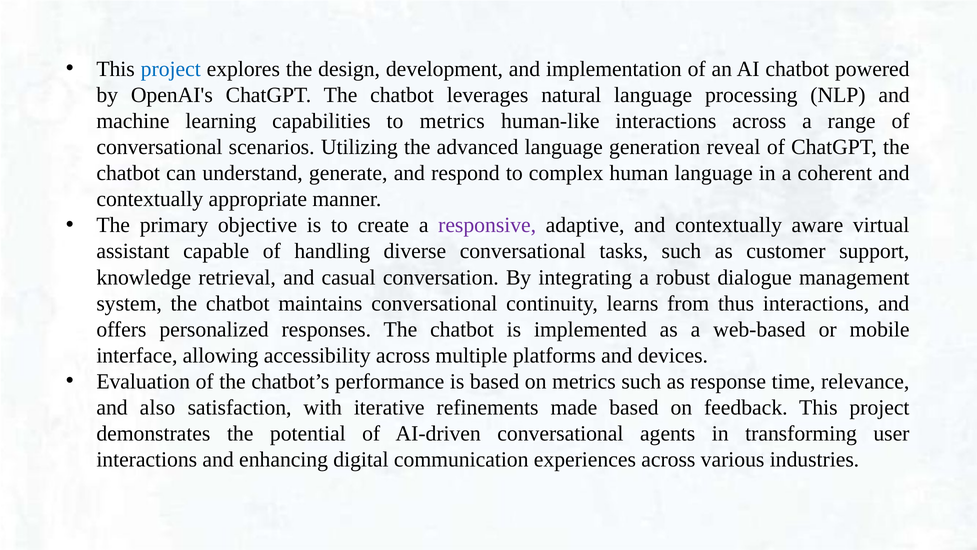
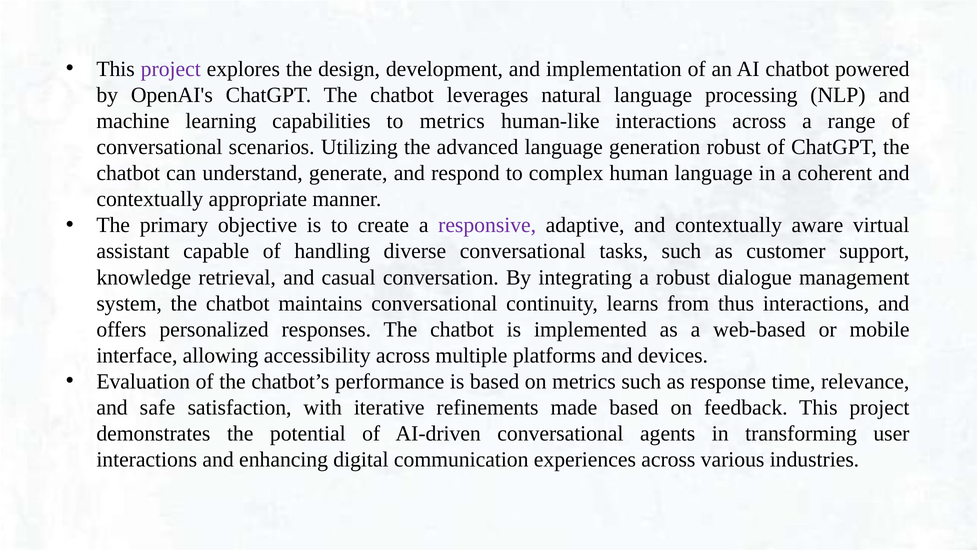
project at (171, 69) colour: blue -> purple
generation reveal: reveal -> robust
also: also -> safe
